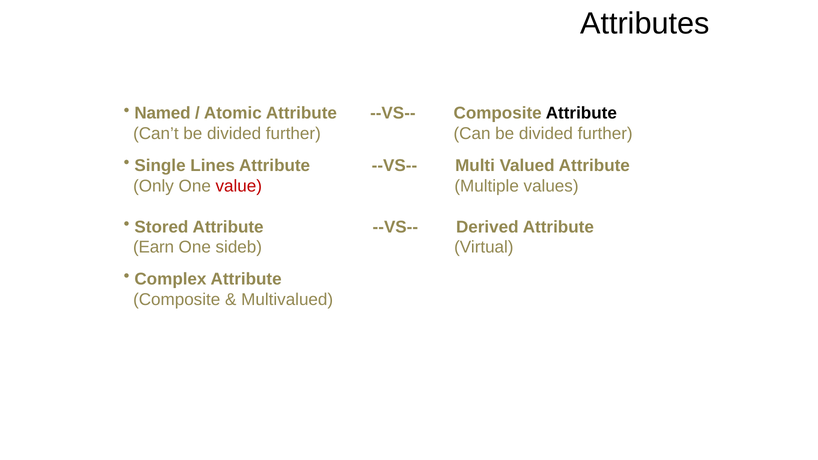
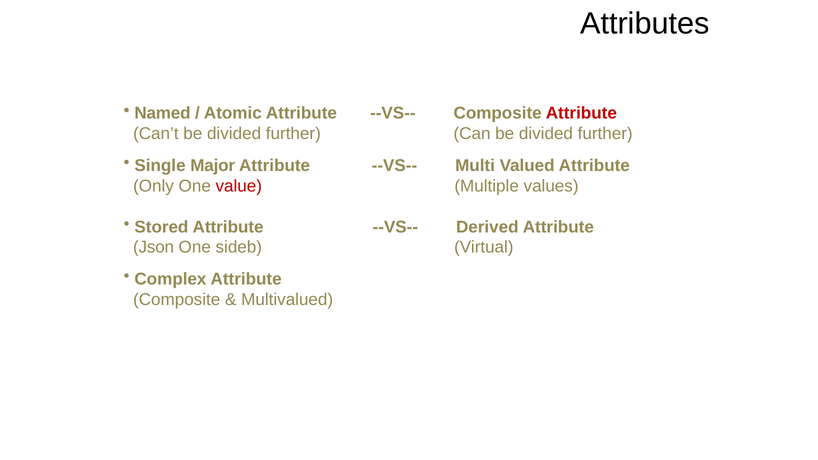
Attribute at (581, 113) colour: black -> red
Lines: Lines -> Major
Earn: Earn -> Json
